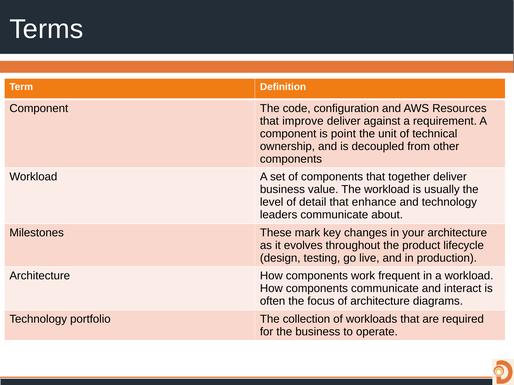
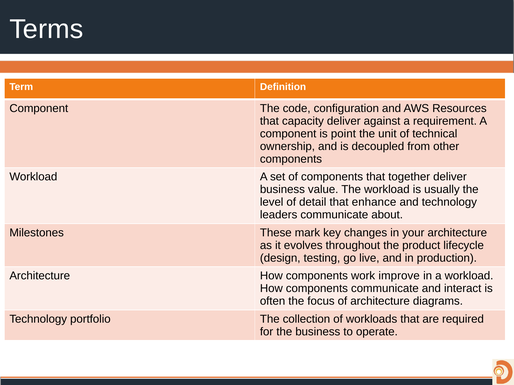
improve: improve -> capacity
frequent: frequent -> improve
